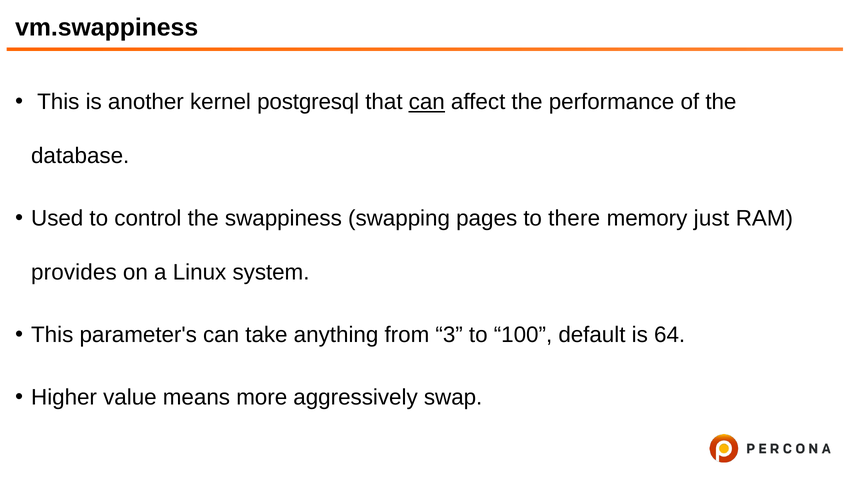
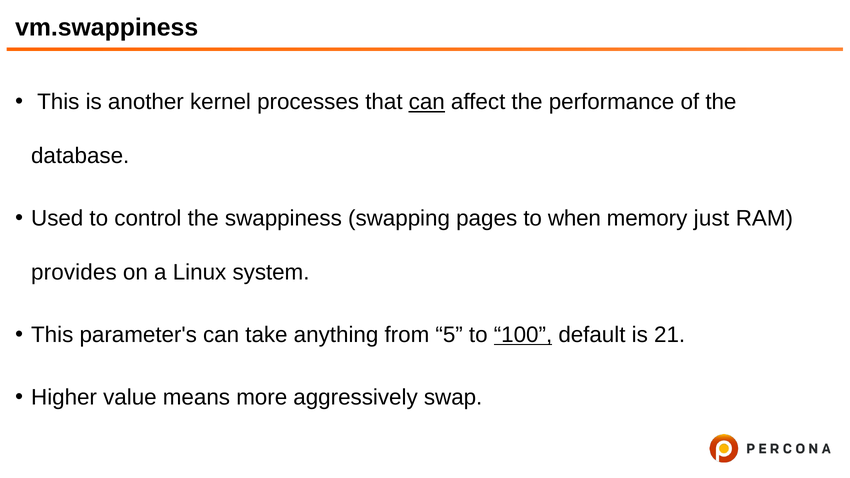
postgresql: postgresql -> processes
there: there -> when
3: 3 -> 5
100 underline: none -> present
64: 64 -> 21
